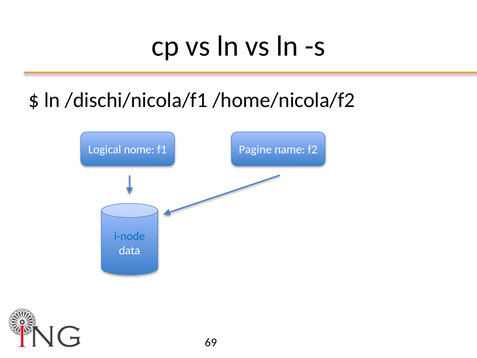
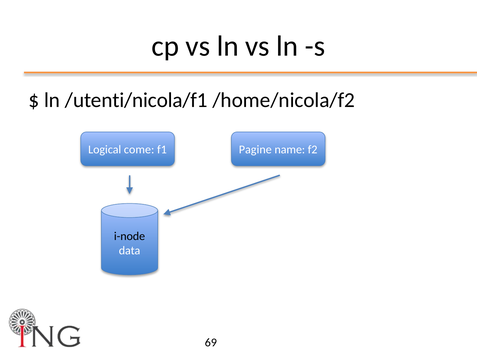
/dischi/nicola/f1: /dischi/nicola/f1 -> /utenti/nicola/f1
nome: nome -> come
i-node colour: blue -> black
